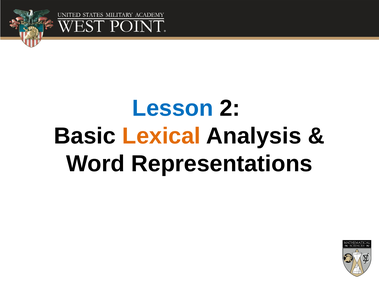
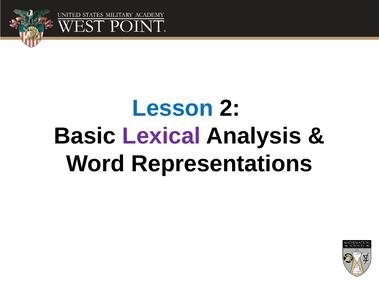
Lexical colour: orange -> purple
